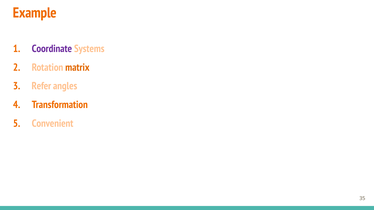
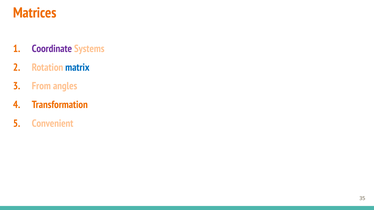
Example: Example -> Matrices
matrix colour: orange -> blue
Refer: Refer -> From
